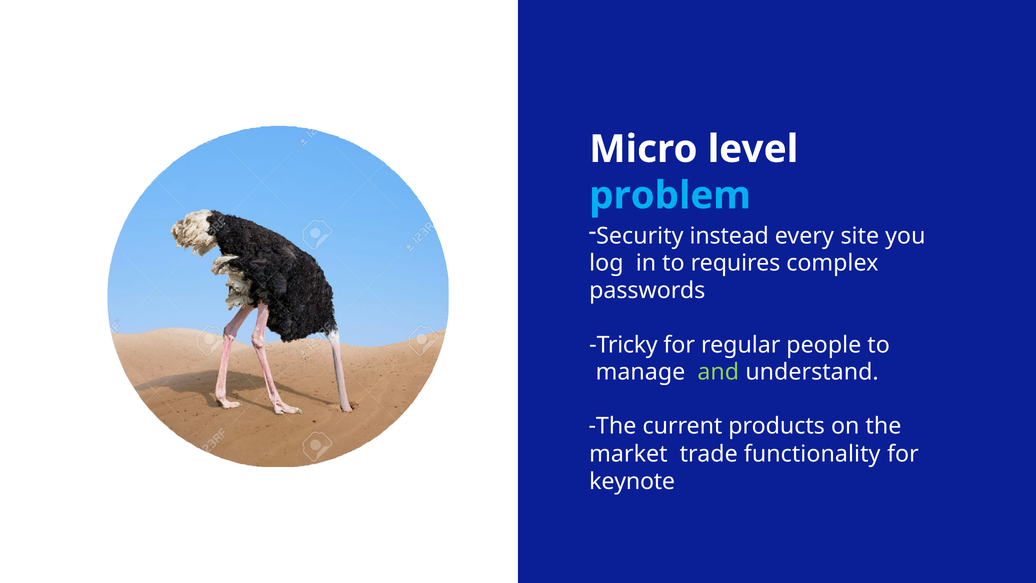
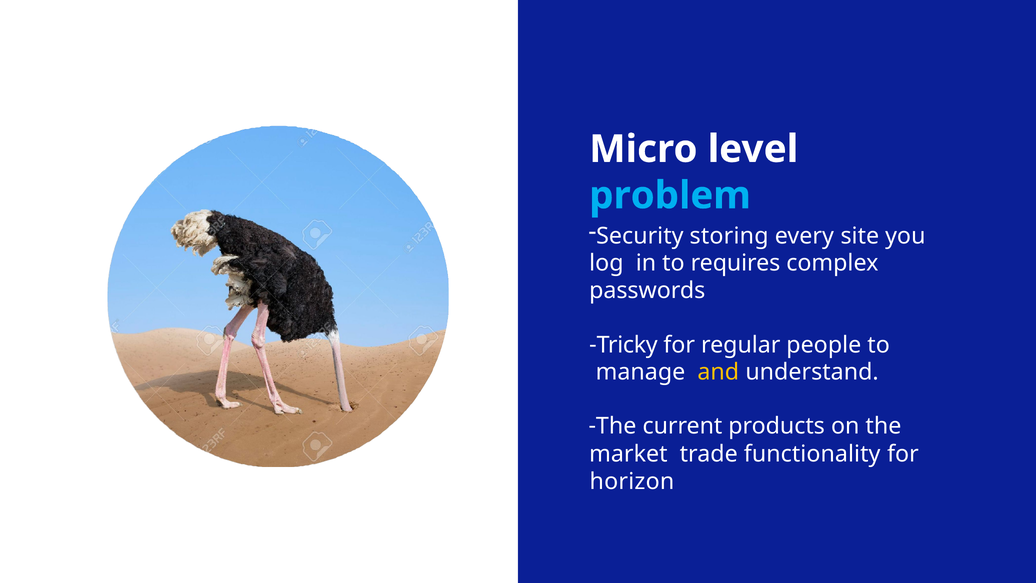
instead: instead -> storing
and colour: light green -> yellow
keynote: keynote -> horizon
